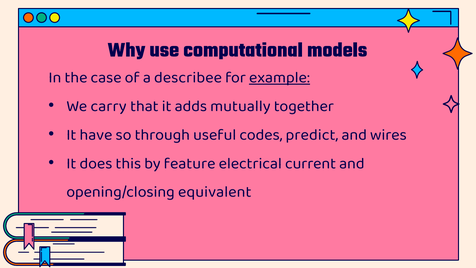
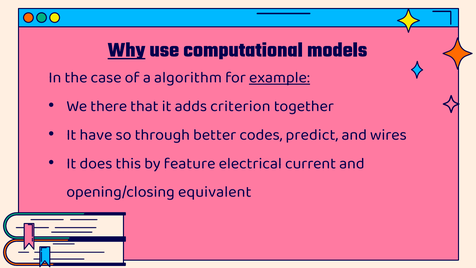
Why underline: none -> present
describee: describee -> algorithm
carry: carry -> there
mutually: mutually -> criterion
useful: useful -> better
